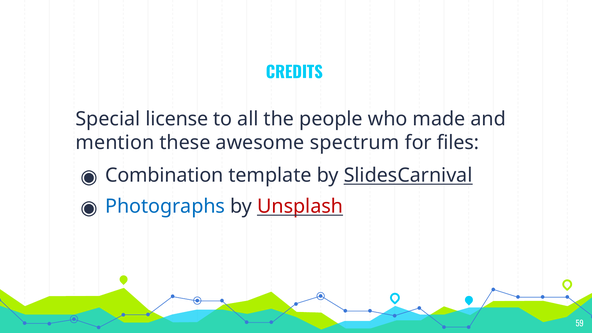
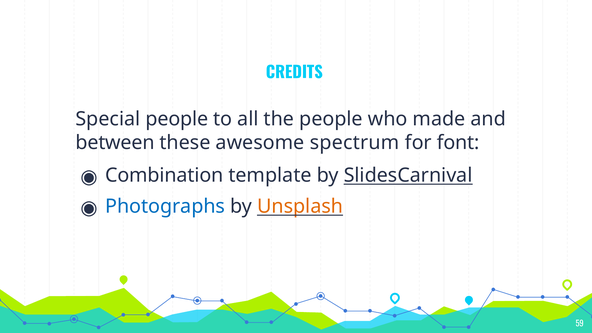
Special license: license -> people
mention: mention -> between
files: files -> font
Unsplash colour: red -> orange
